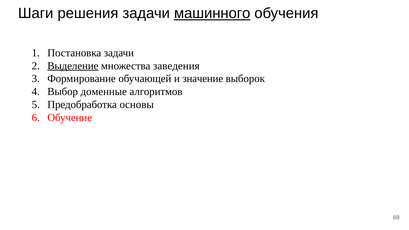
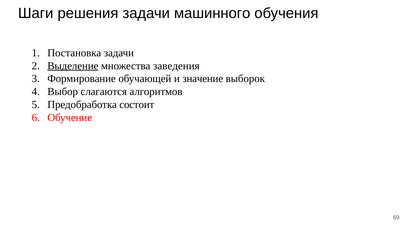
машинного underline: present -> none
доменные: доменные -> слагаются
основы: основы -> состоит
